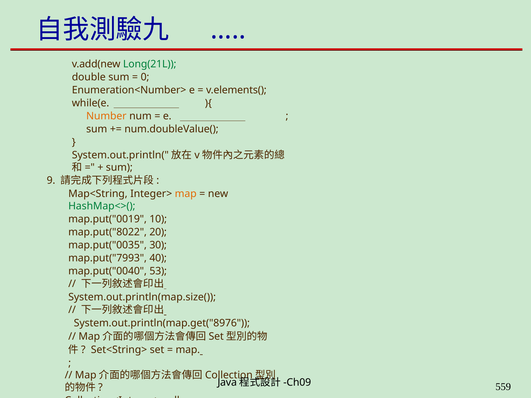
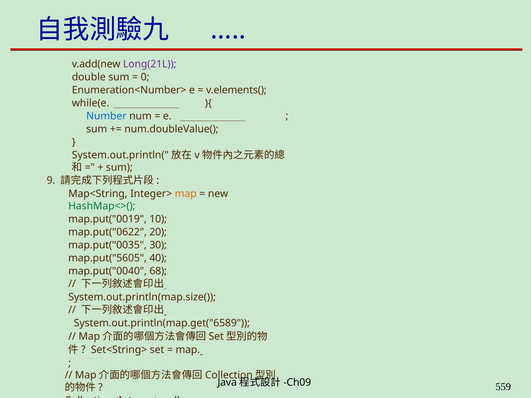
Long(21L colour: green -> purple
Number colour: orange -> blue
map.put("8022: map.put("8022 -> map.put("0622
map.put("7993: map.put("7993 -> map.put("5605
53: 53 -> 68
System.out.println(map.get("8976: System.out.println(map.get("8976 -> System.out.println(map.get("6589
